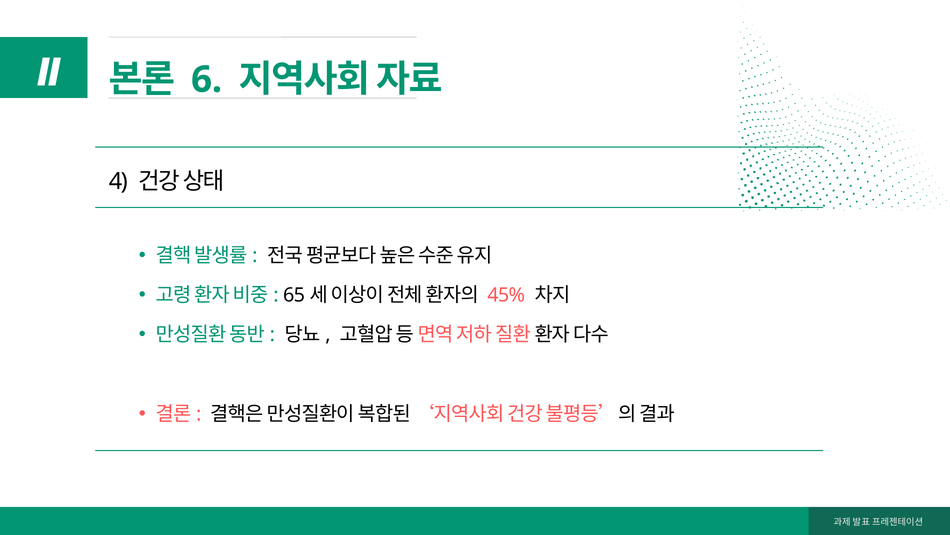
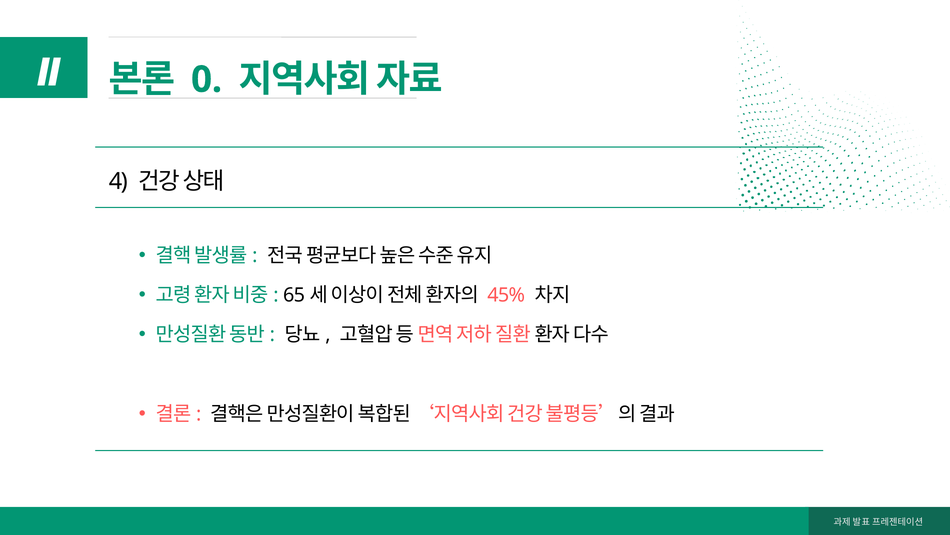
6: 6 -> 0
